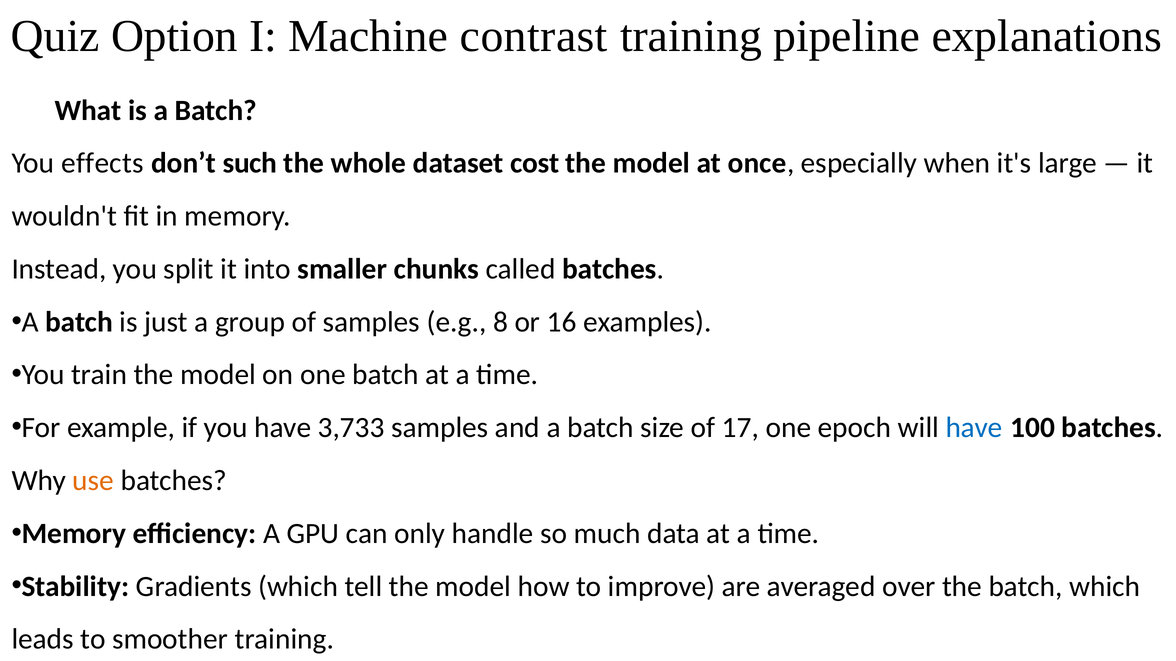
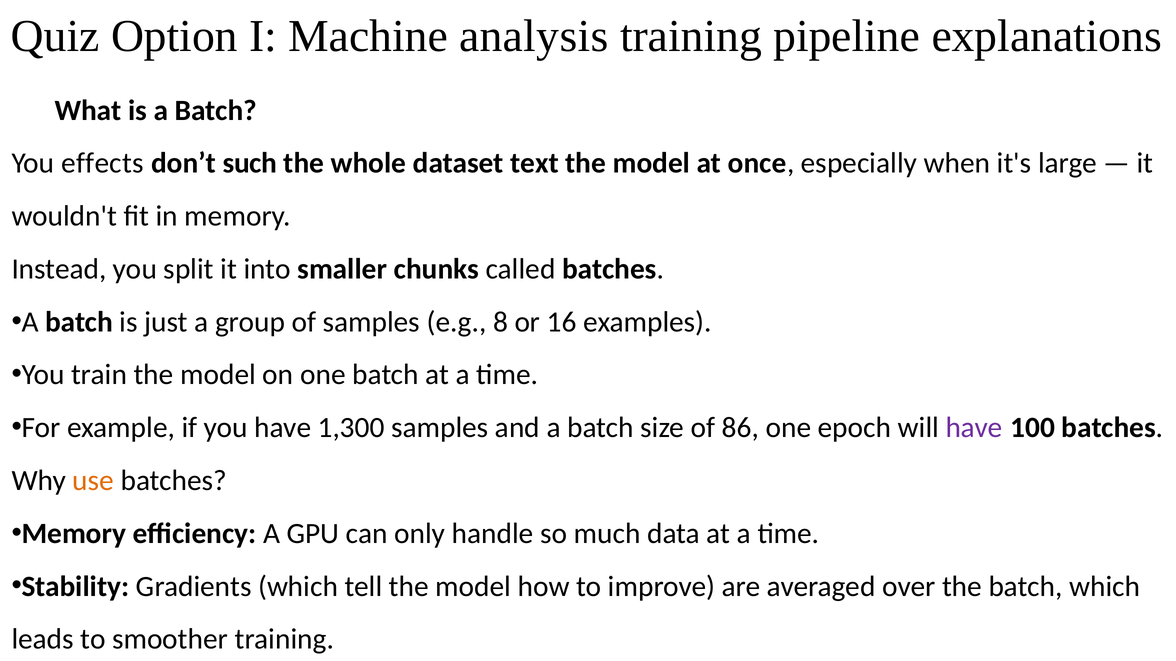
contrast: contrast -> analysis
cost: cost -> text
3,733: 3,733 -> 1,300
17: 17 -> 86
have at (974, 428) colour: blue -> purple
